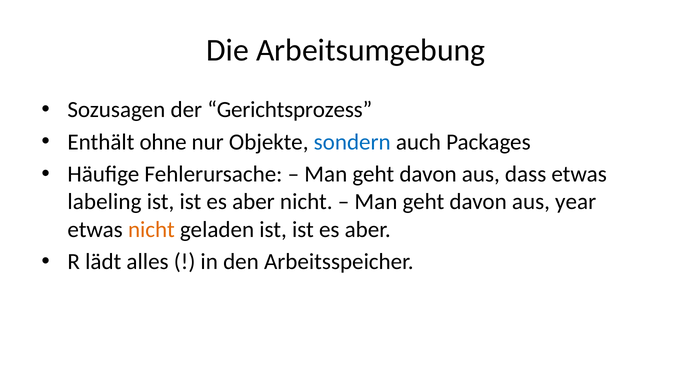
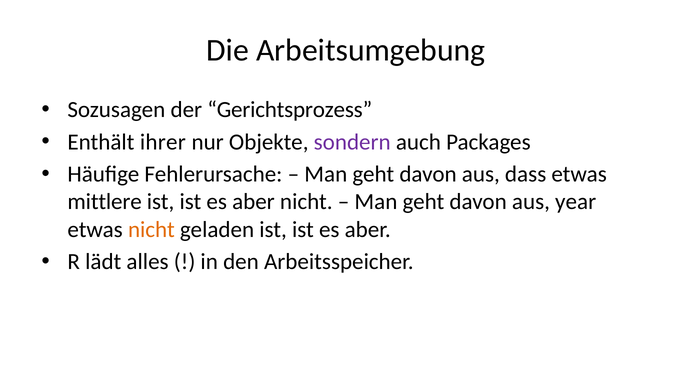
ohne: ohne -> ihrer
sondern colour: blue -> purple
labeling: labeling -> mittlere
